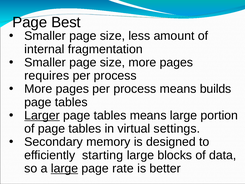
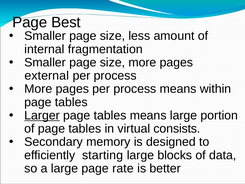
requires: requires -> external
builds: builds -> within
settings: settings -> consists
large at (64, 168) underline: present -> none
